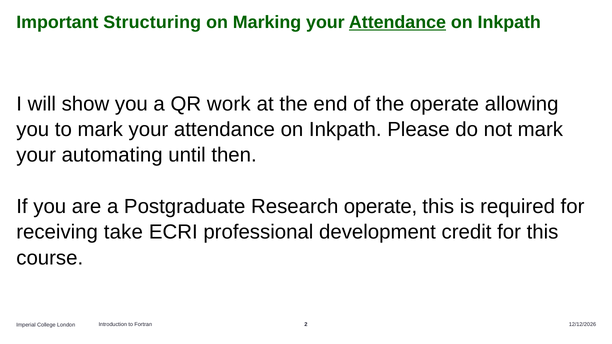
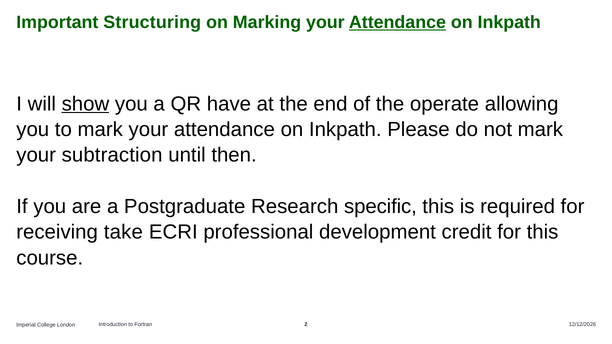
show underline: none -> present
work: work -> have
automating: automating -> subtraction
Research operate: operate -> specific
